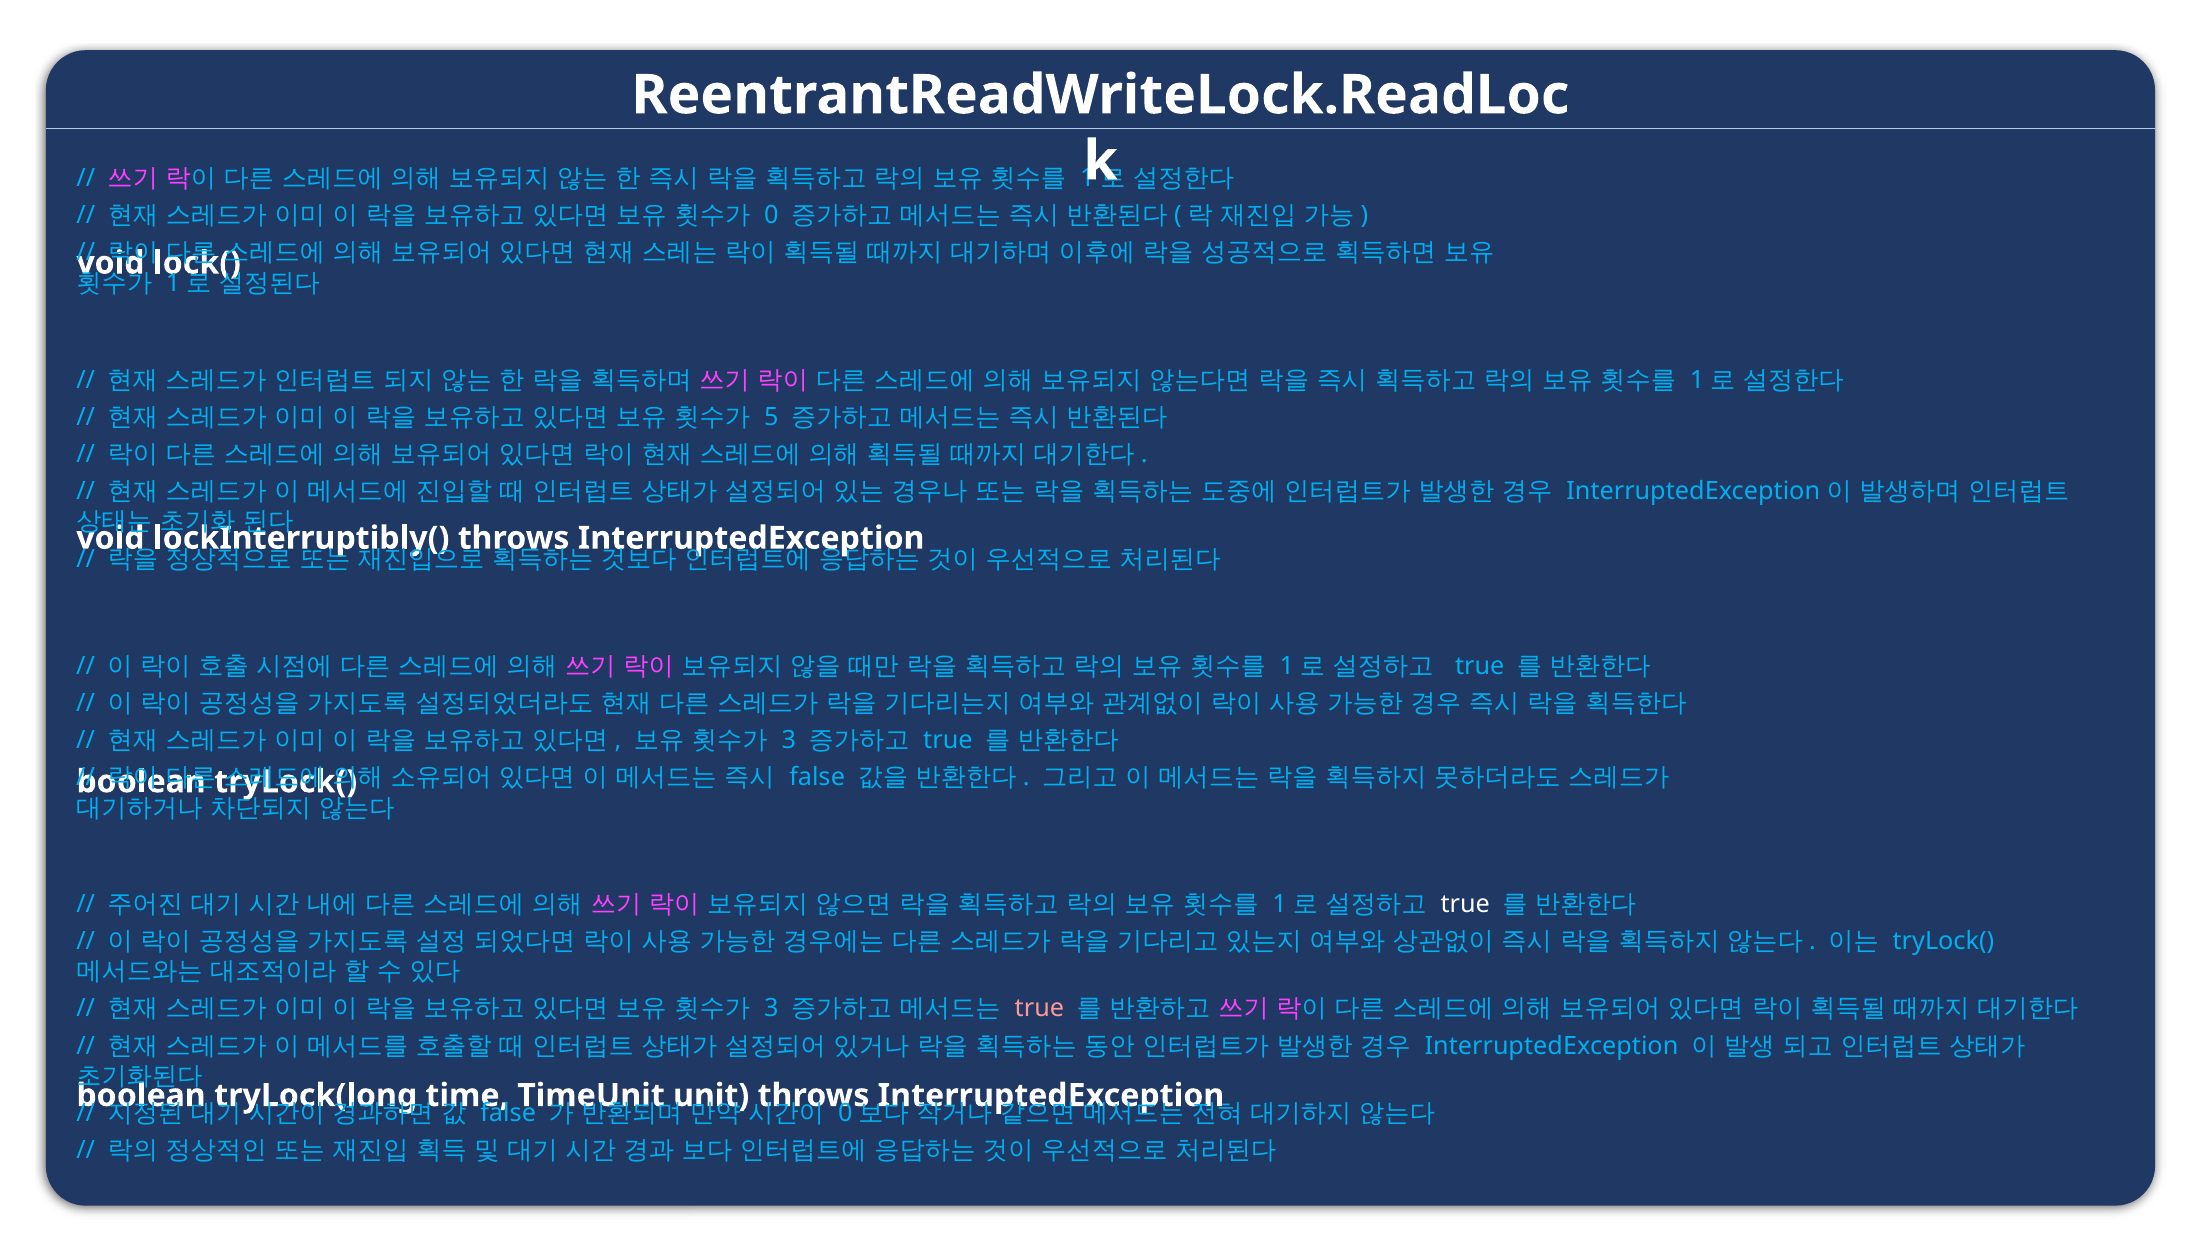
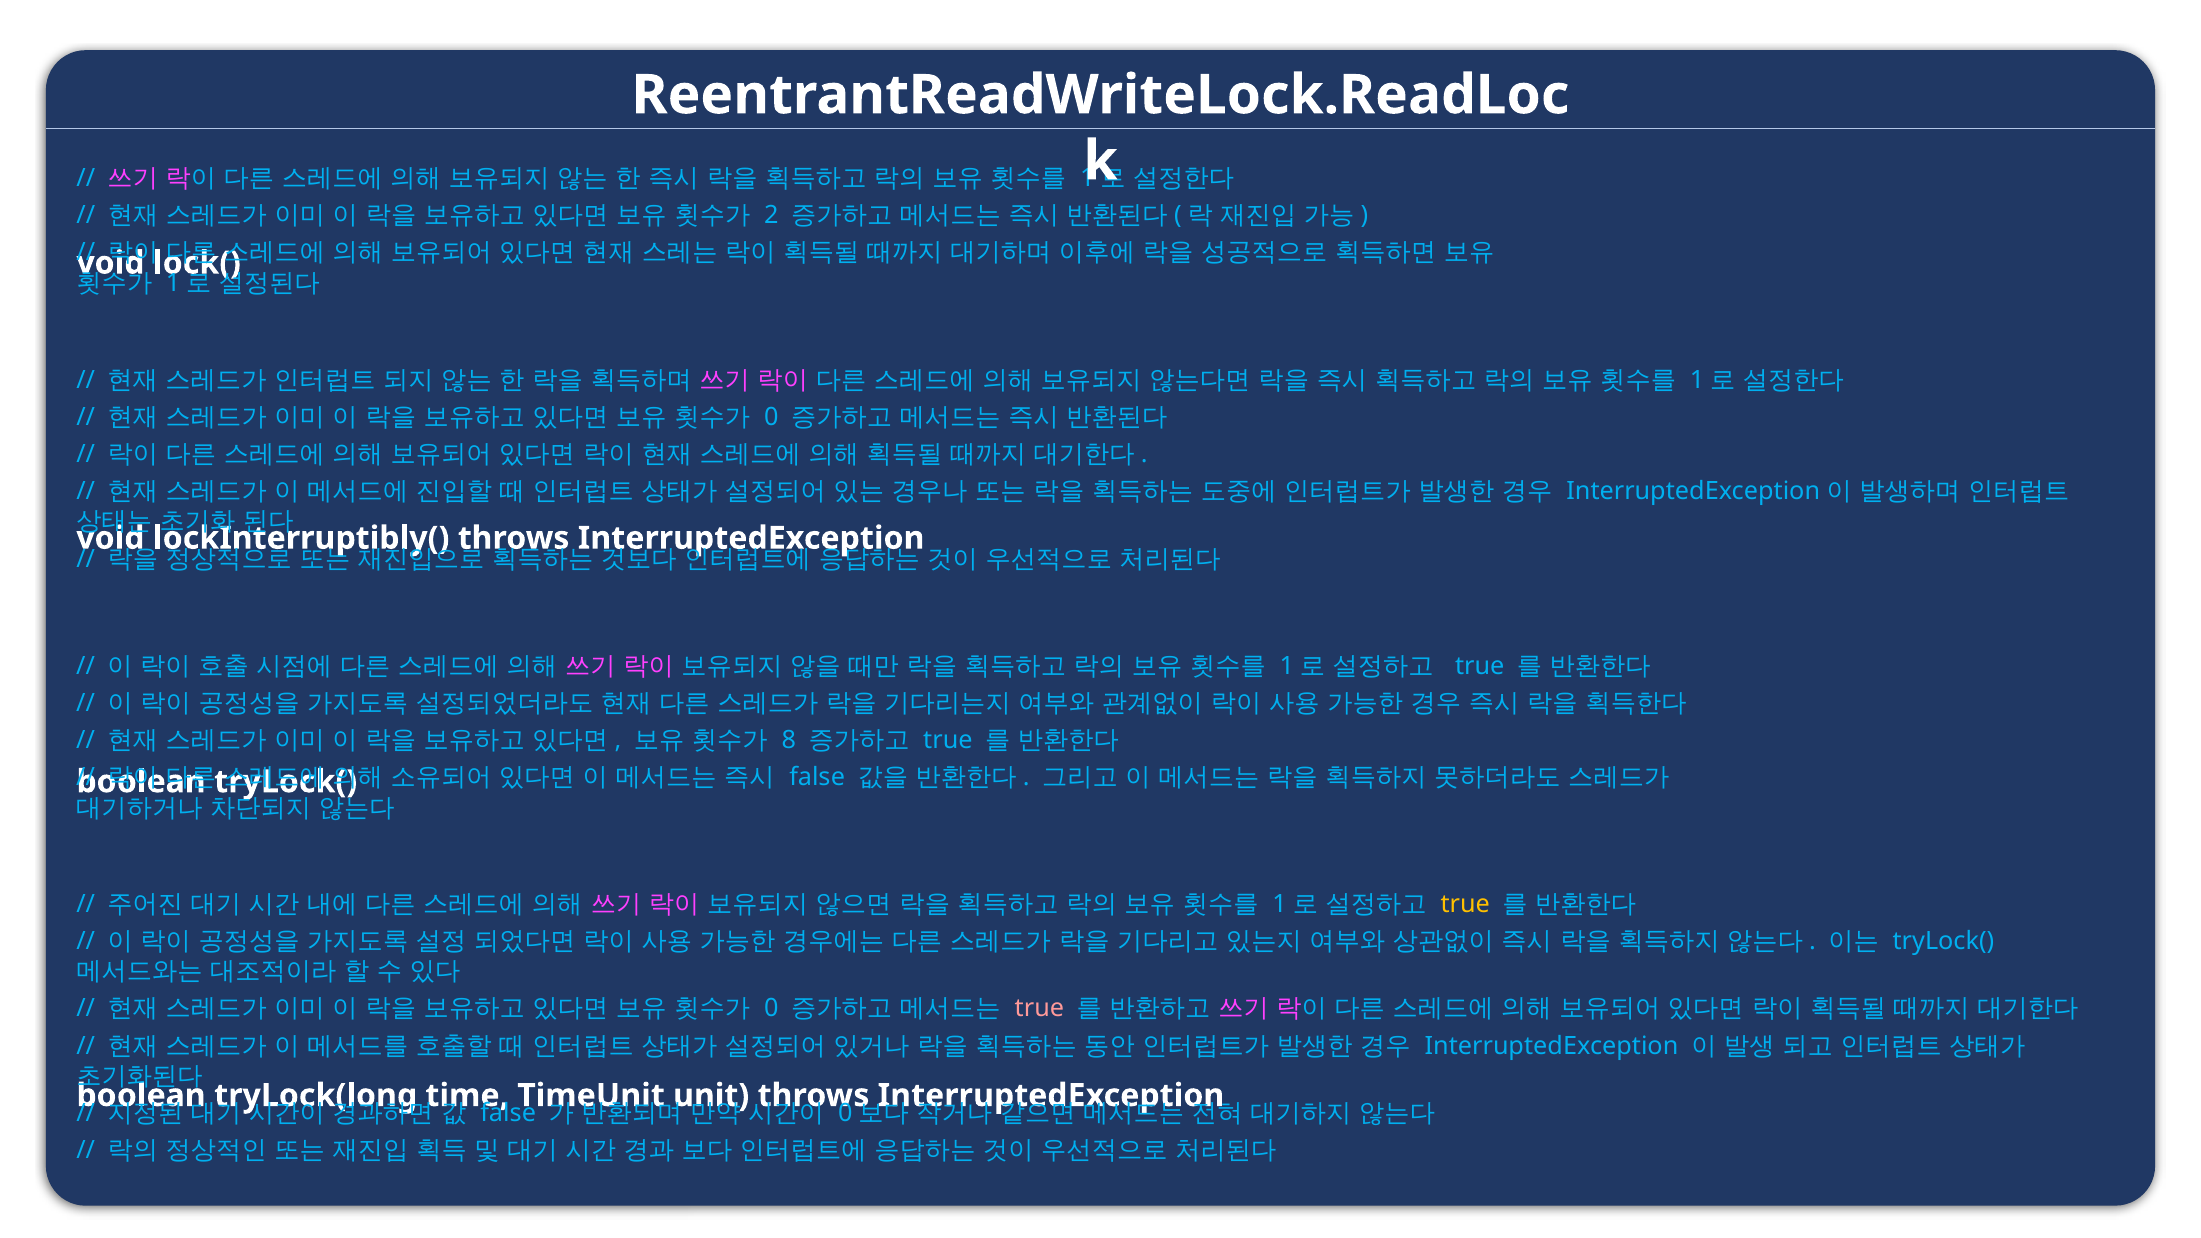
0: 0 -> 2
5 at (771, 417): 5 -> 0
3 at (789, 740): 3 -> 8
true at (1465, 904) colour: white -> yellow
3 at (771, 1009): 3 -> 0
